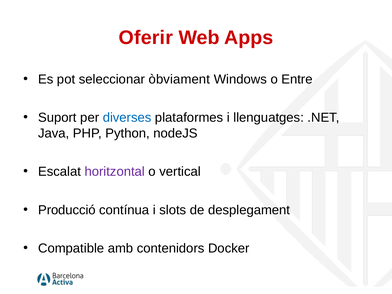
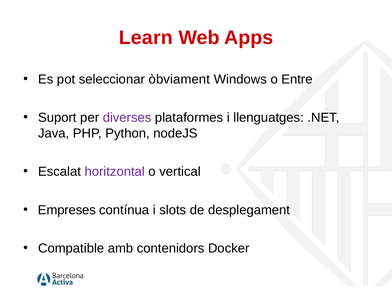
Oferir: Oferir -> Learn
diverses colour: blue -> purple
Producció: Producció -> Empreses
